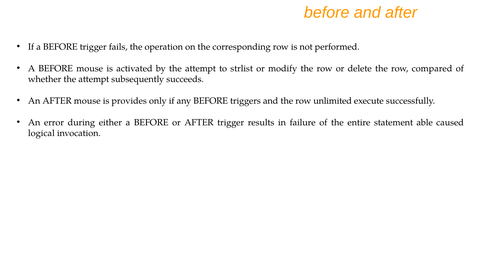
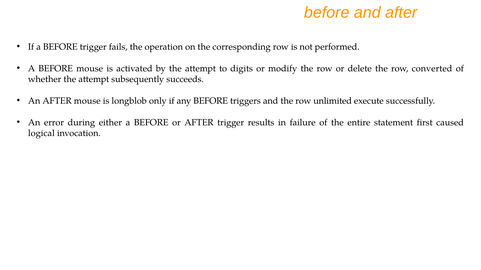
strlist: strlist -> digits
compared: compared -> converted
provides: provides -> longblob
able: able -> first
